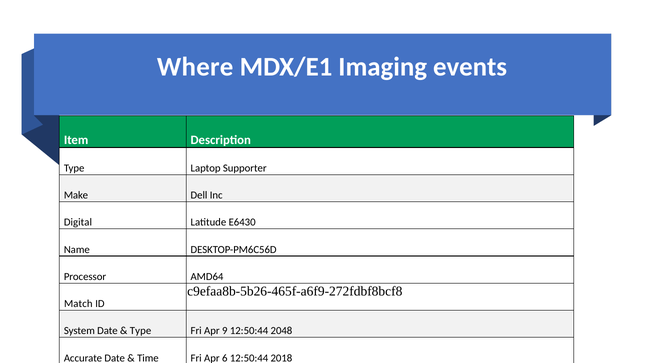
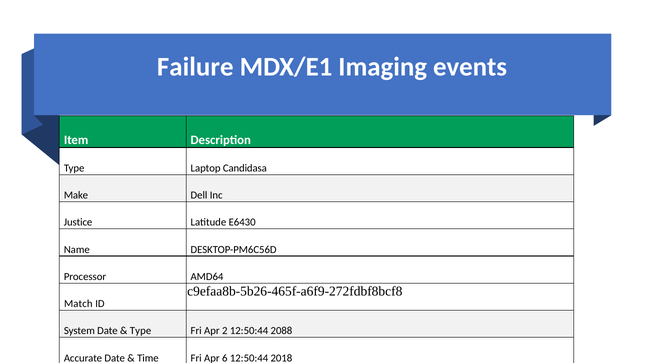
Where: Where -> Failure
Supporter: Supporter -> Candidasa
Digital: Digital -> Justice
9: 9 -> 2
2048: 2048 -> 2088
